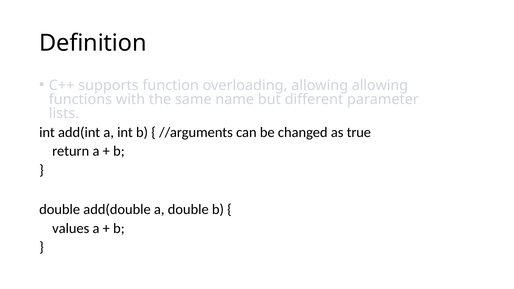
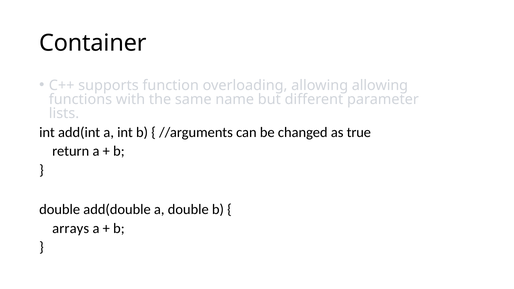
Definition: Definition -> Container
values: values -> arrays
